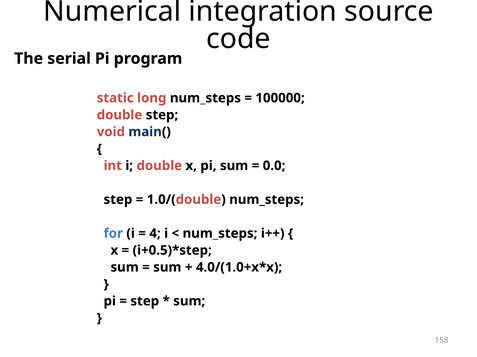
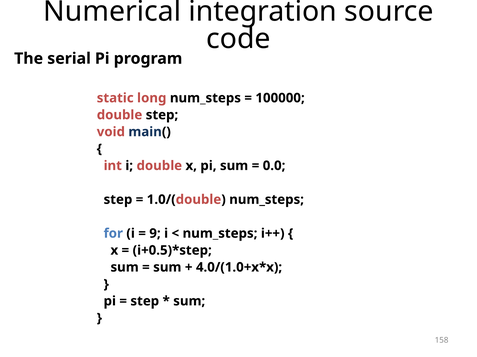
4: 4 -> 9
